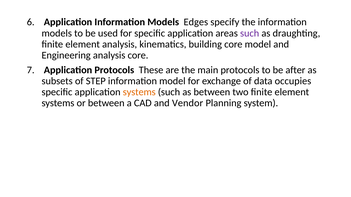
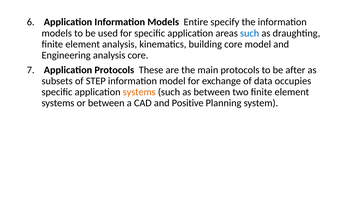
Edges: Edges -> Entire
such at (250, 33) colour: purple -> blue
Vendor: Vendor -> Positive
